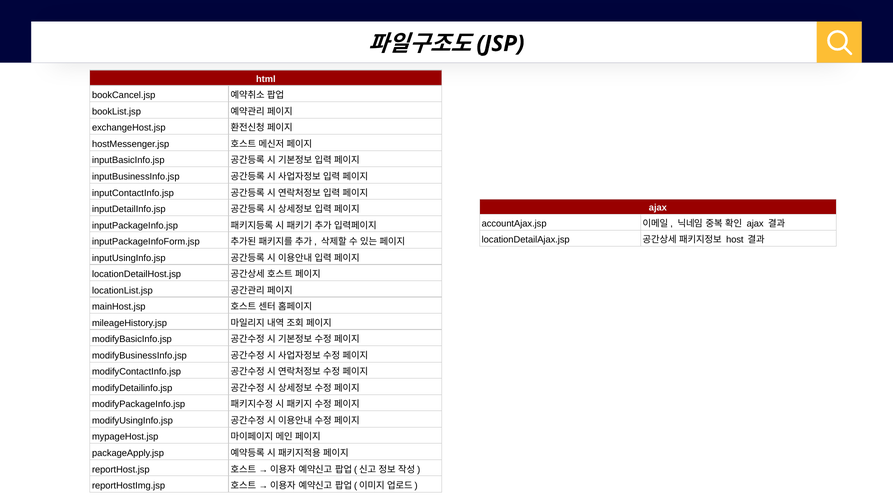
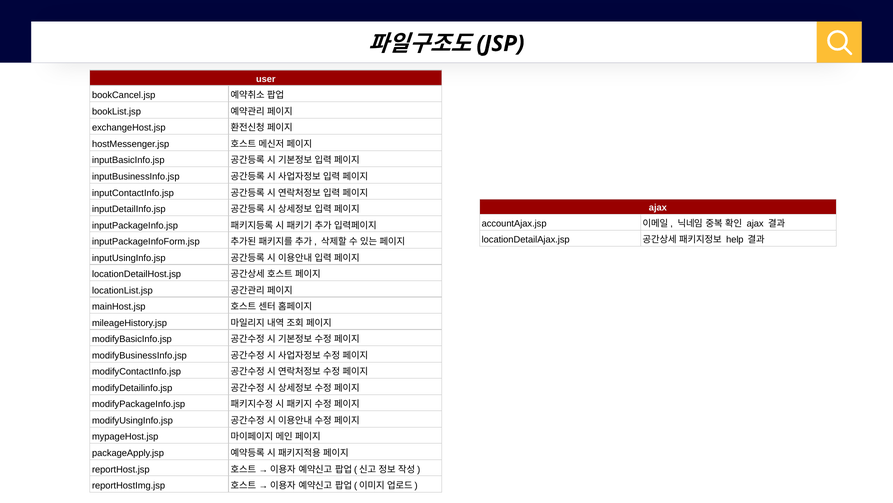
html: html -> user
host: host -> help
